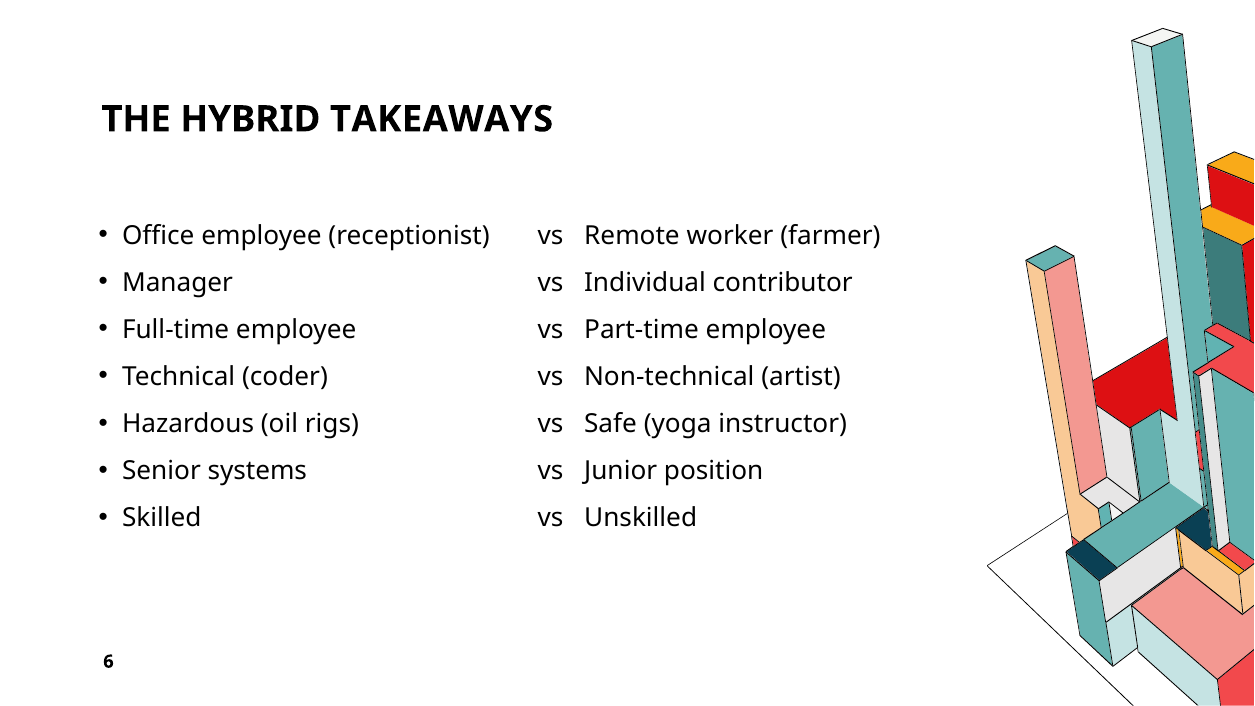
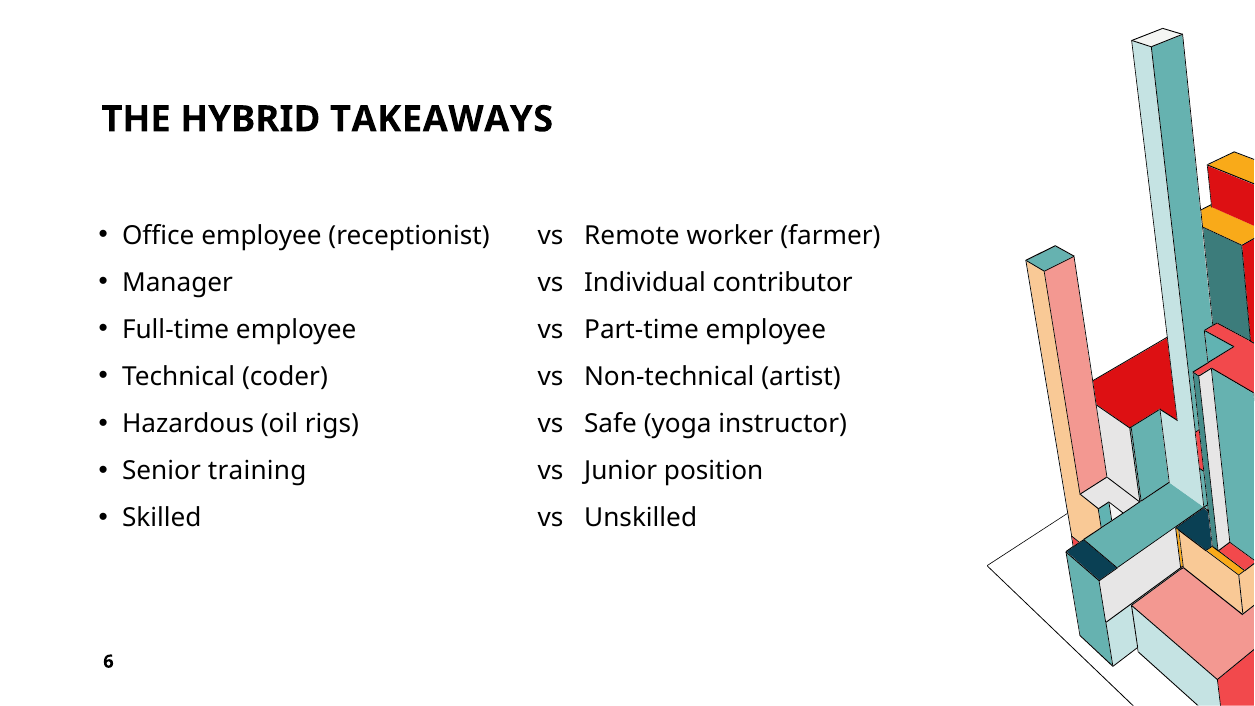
systems: systems -> training
